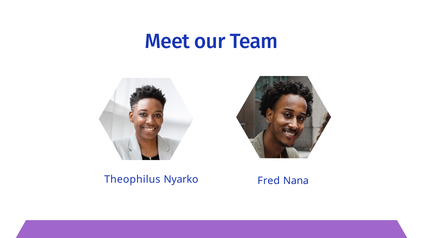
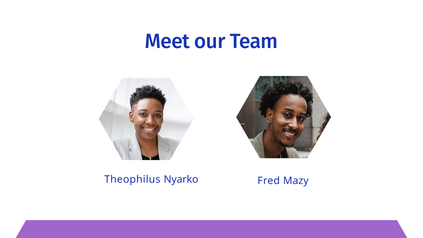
Nana: Nana -> Mazy
